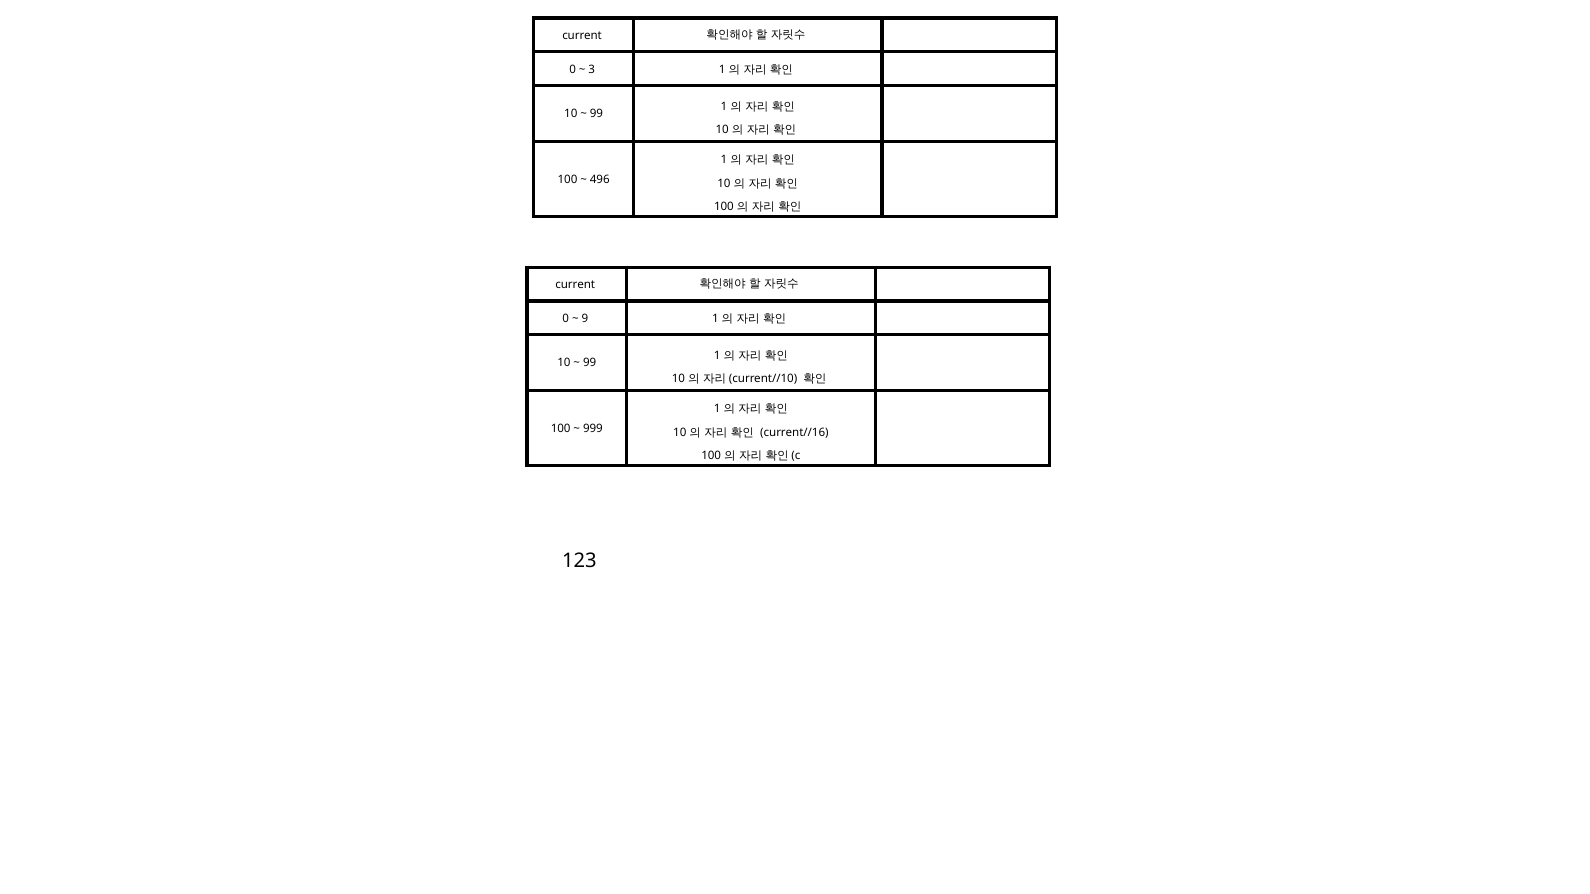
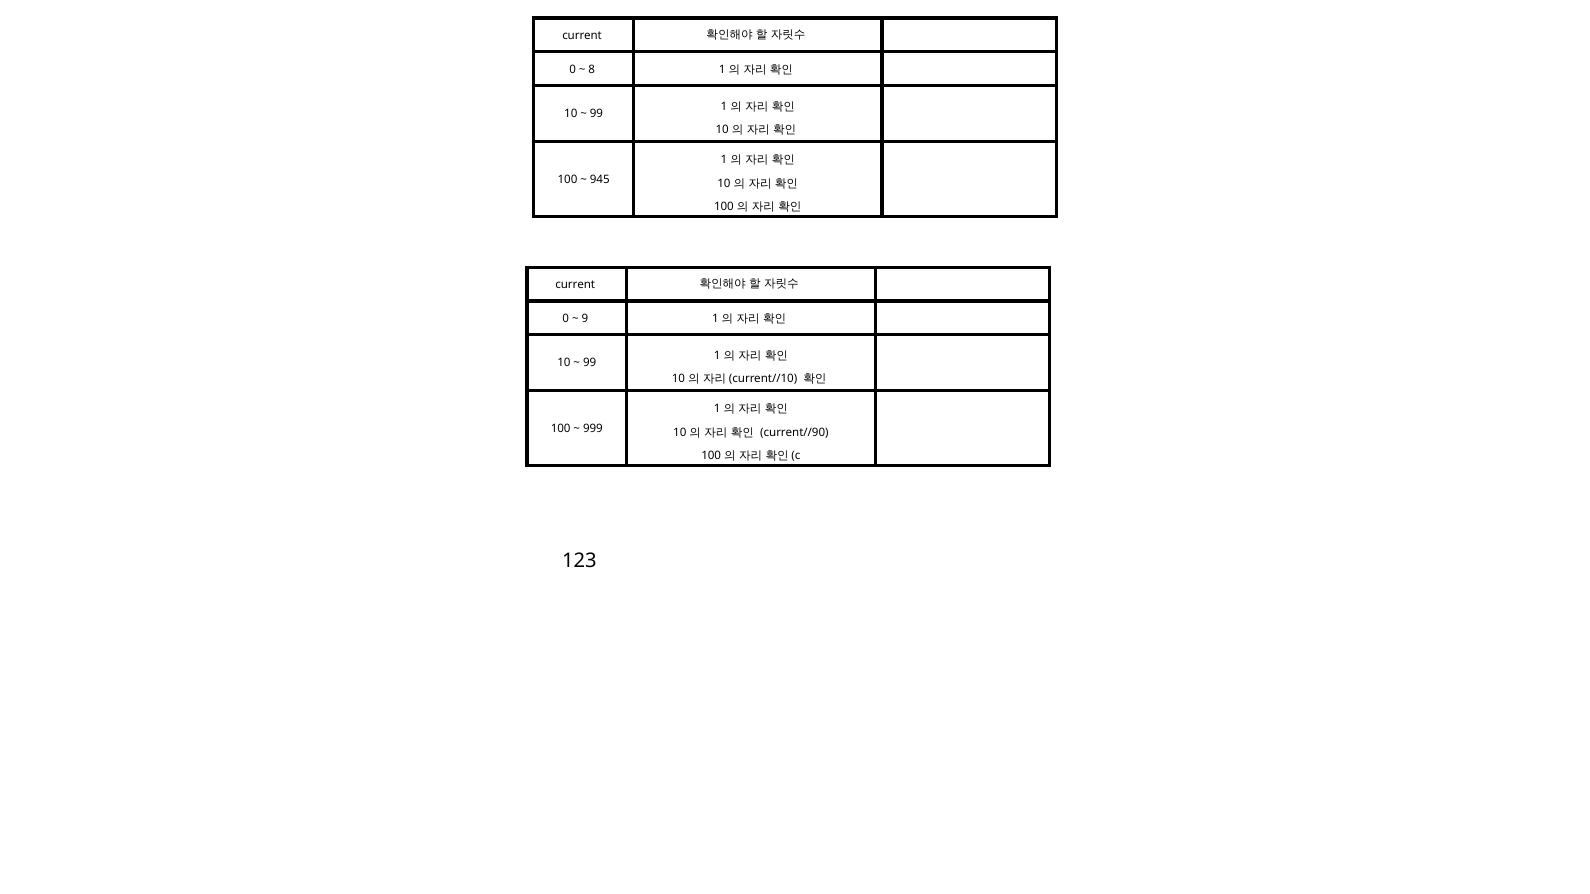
3: 3 -> 8
496: 496 -> 945
current//16: current//16 -> current//90
